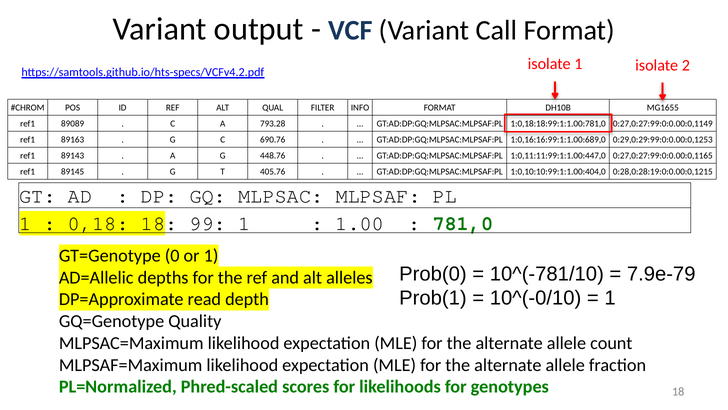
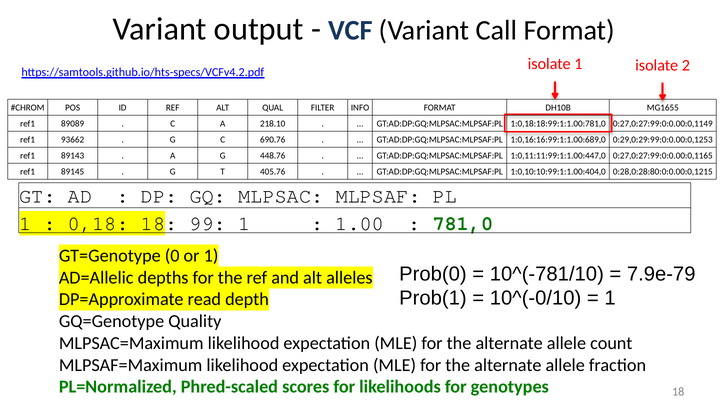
793.28: 793.28 -> 218.10
89163: 89163 -> 93662
0:28,0:28:19:0:0.00:0,1215: 0:28,0:28:19:0:0.00:0,1215 -> 0:28,0:28:80:0:0.00:0,1215
